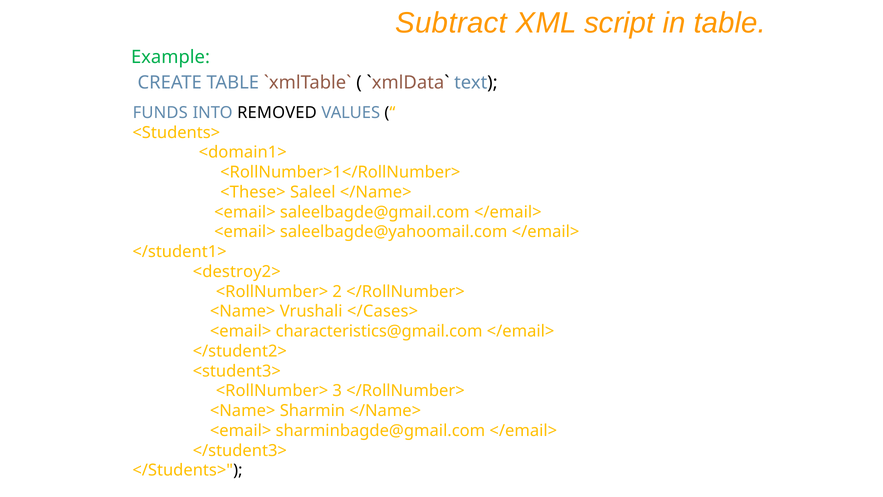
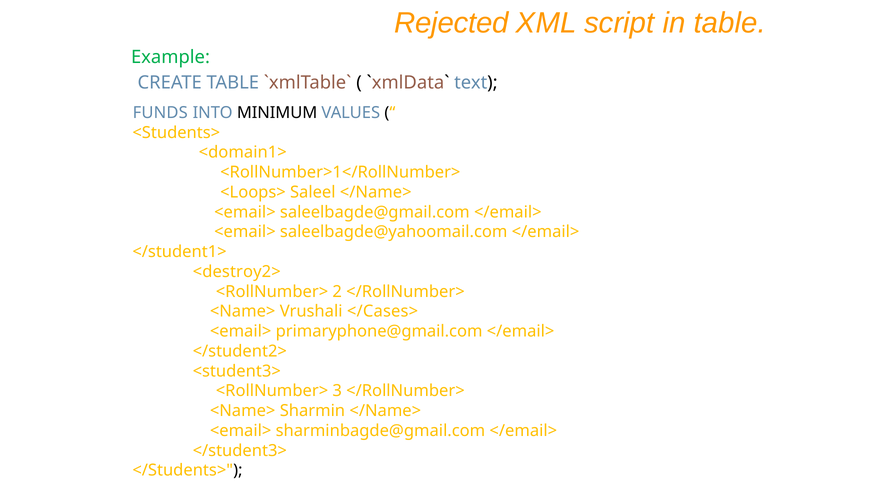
Subtract: Subtract -> Rejected
REMOVED: REMOVED -> MINIMUM
<These>: <These> -> <Loops>
characteristics@gmail.com: characteristics@gmail.com -> primaryphone@gmail.com
